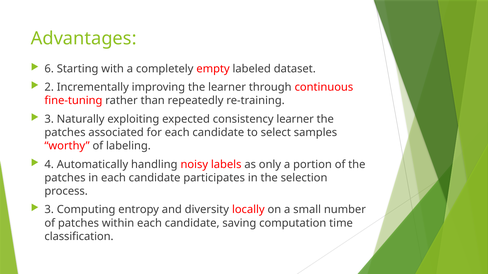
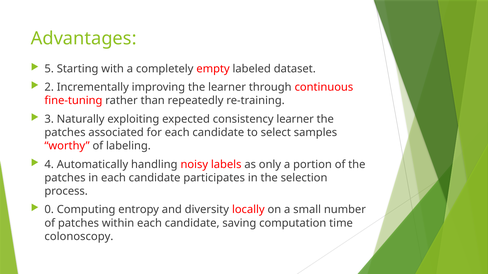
6: 6 -> 5
3 at (49, 210): 3 -> 0
classification: classification -> colonoscopy
